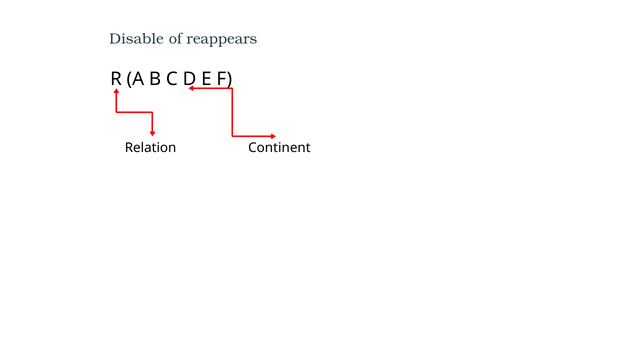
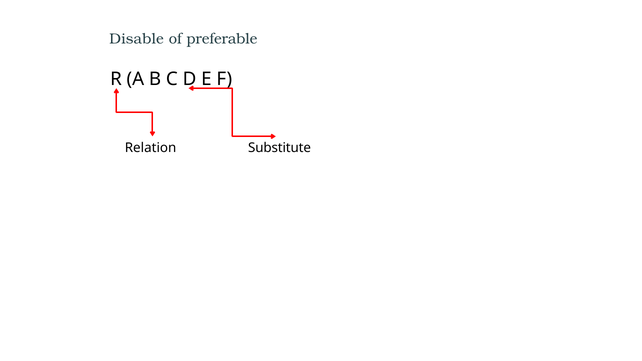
reappears: reappears -> preferable
Continent: Continent -> Substitute
